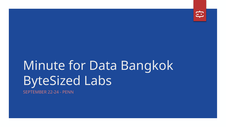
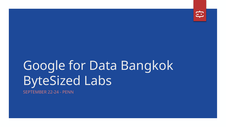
Minute: Minute -> Google
